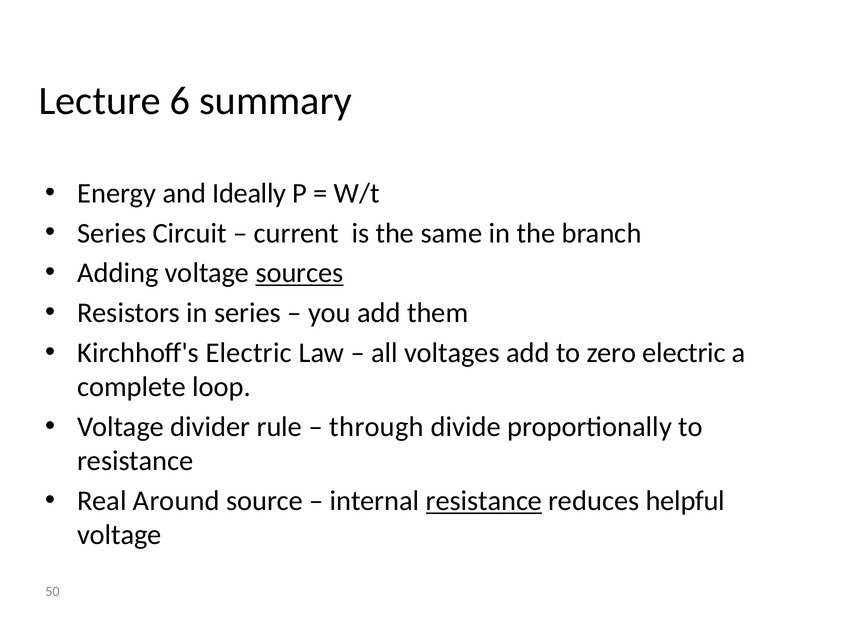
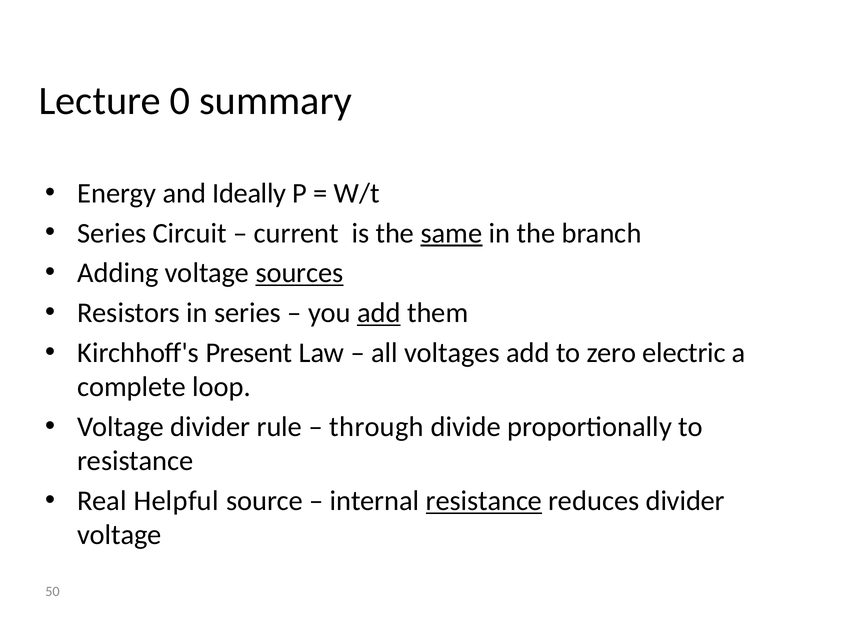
6: 6 -> 0
same underline: none -> present
add at (379, 313) underline: none -> present
Kirchhoff's Electric: Electric -> Present
Around: Around -> Helpful
reduces helpful: helpful -> divider
